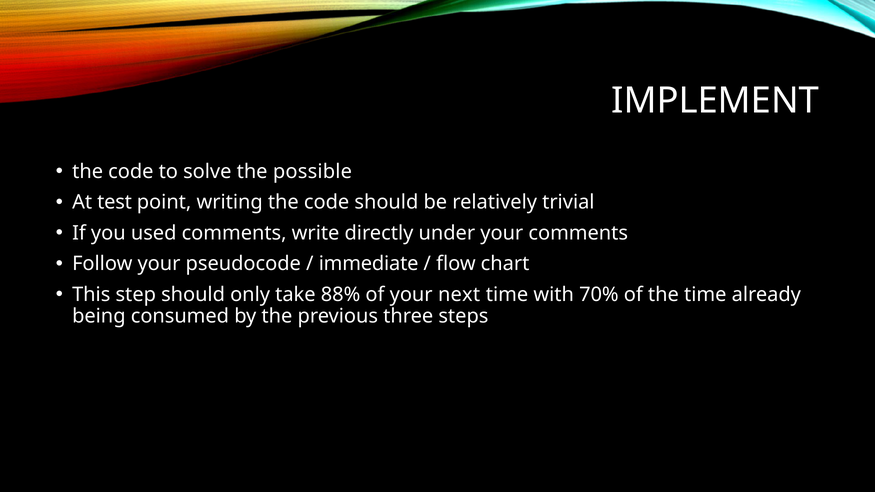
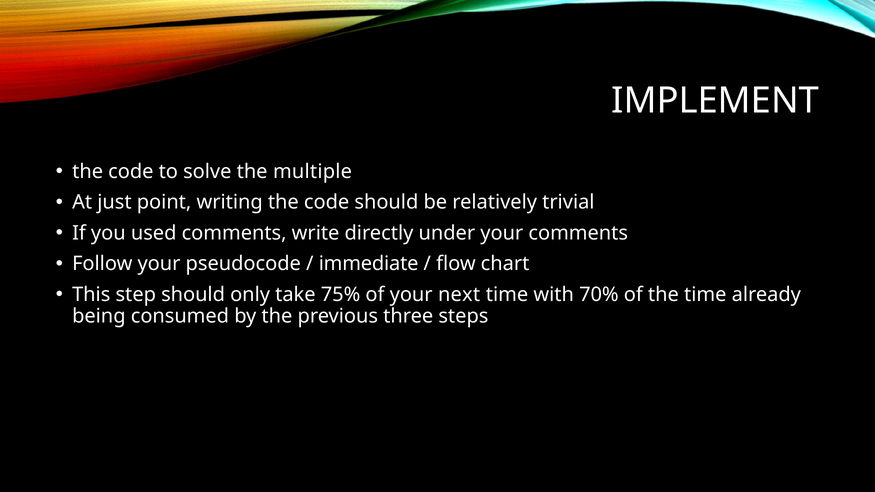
possible: possible -> multiple
test: test -> just
88%: 88% -> 75%
